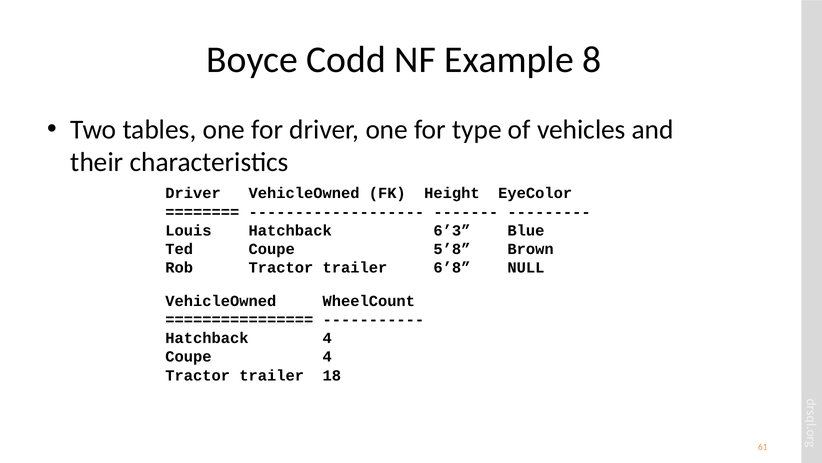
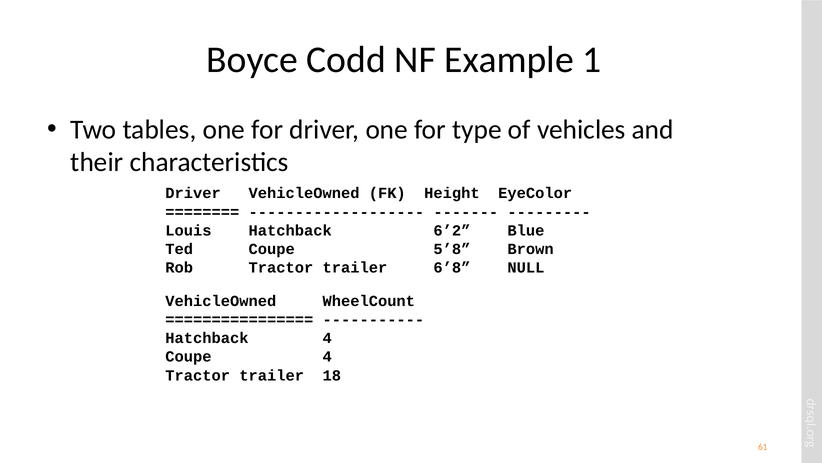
8: 8 -> 1
6’3: 6’3 -> 6’2
